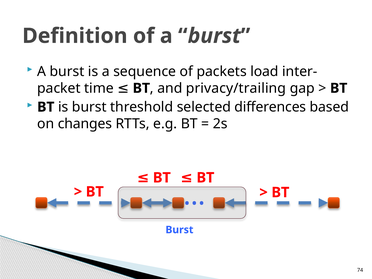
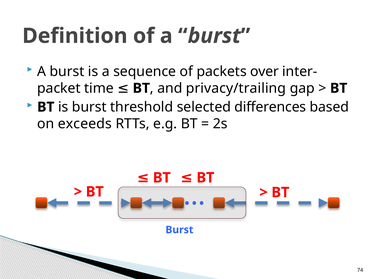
load: load -> over
changes: changes -> exceeds
